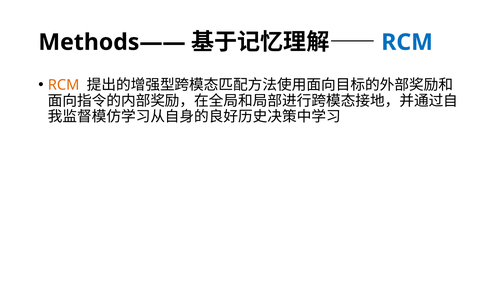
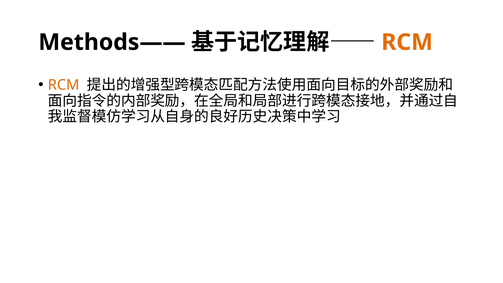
RCM at (407, 42) colour: blue -> orange
